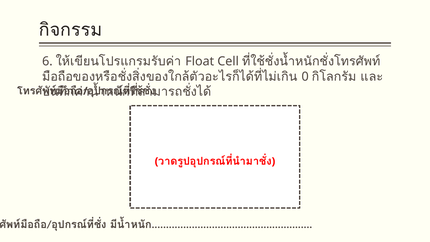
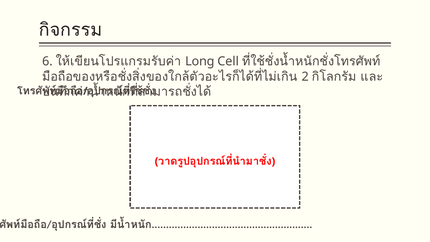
Float: Float -> Long
0: 0 -> 2
